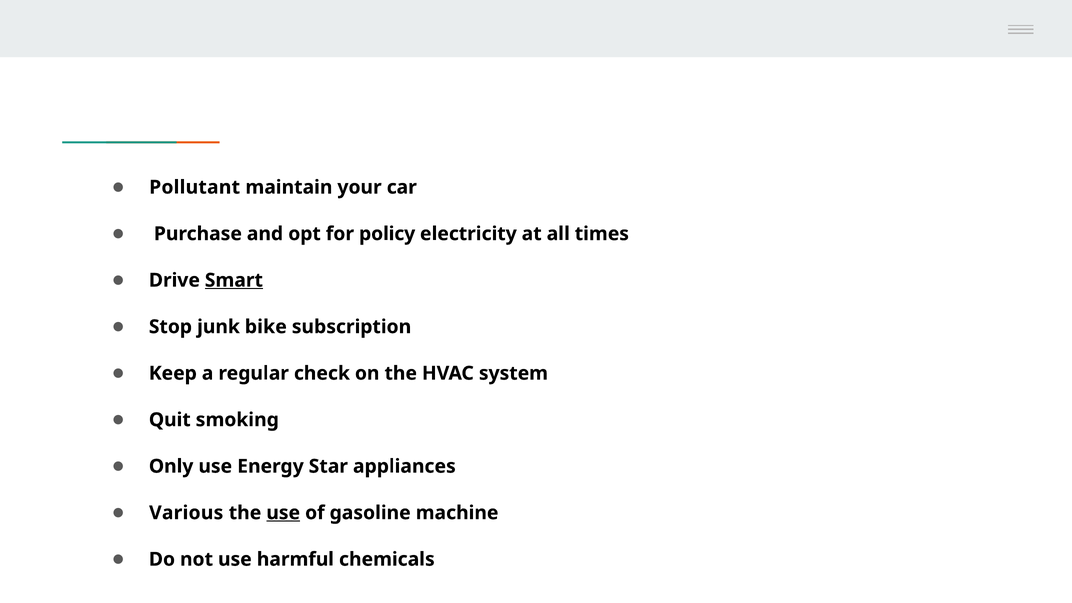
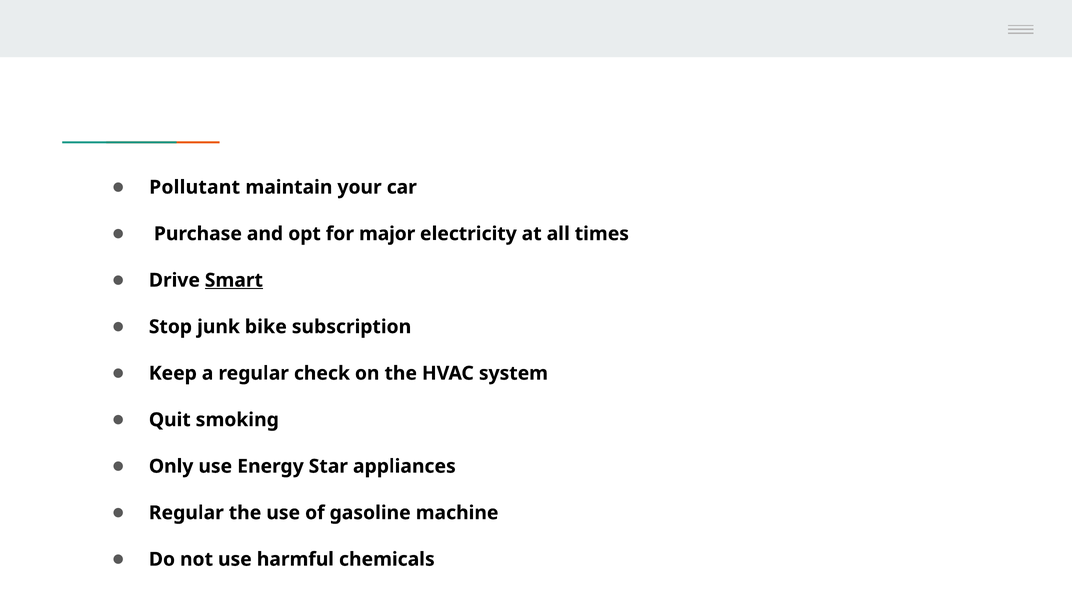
policy: policy -> major
Various at (186, 513): Various -> Regular
use at (283, 513) underline: present -> none
